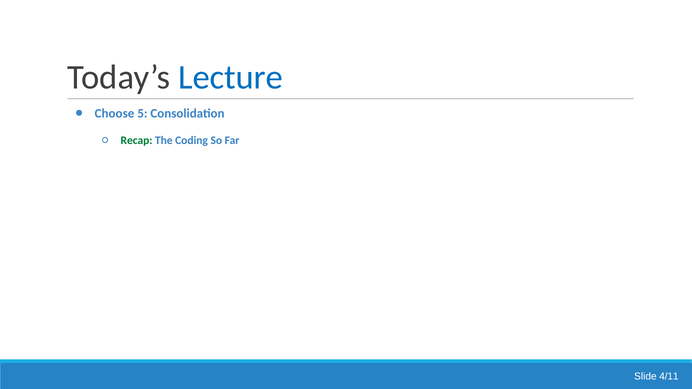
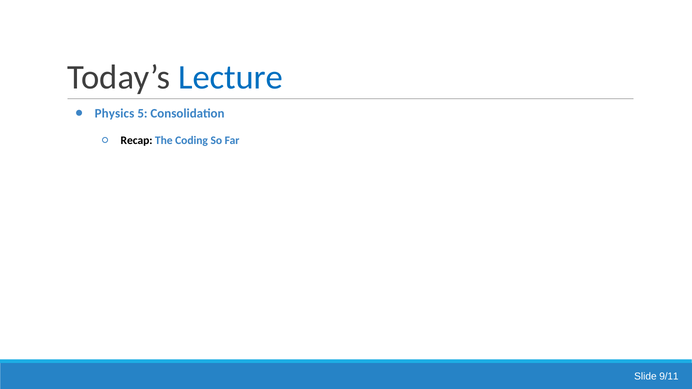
Choose: Choose -> Physics
Recap colour: green -> black
4/11: 4/11 -> 9/11
